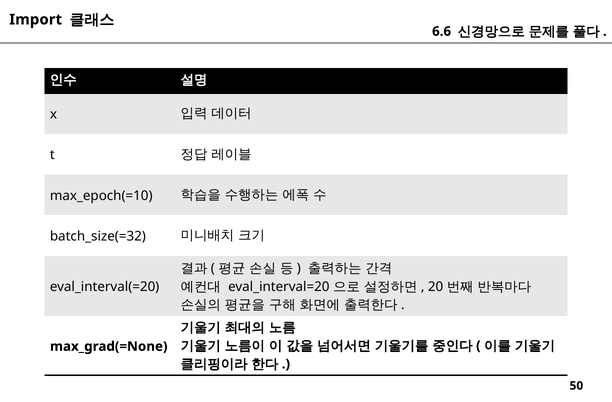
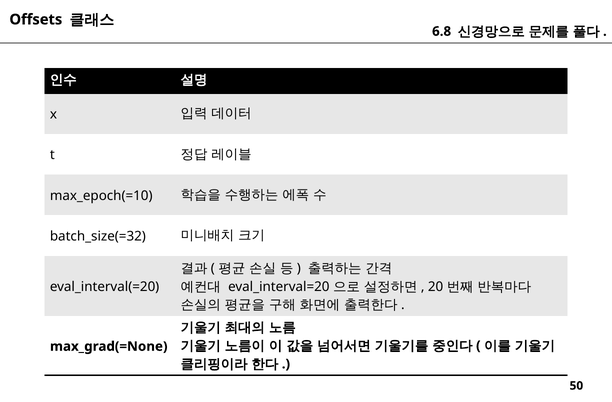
Import: Import -> Offsets
6.6: 6.6 -> 6.8
